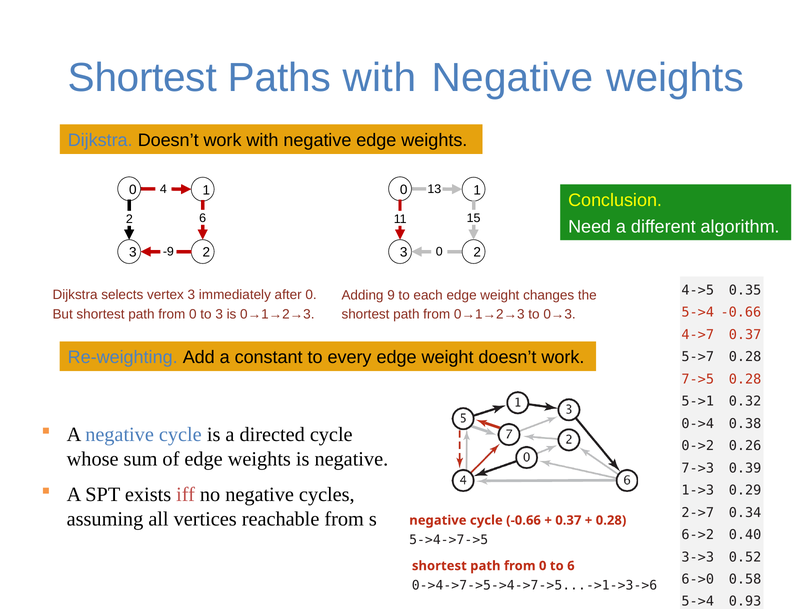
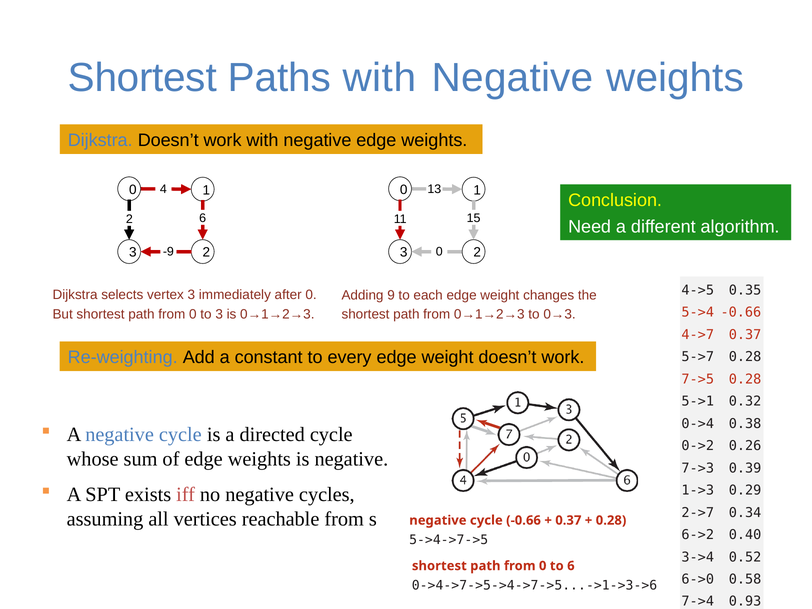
3->3: 3->3 -> 3->4
5->4 at (698, 601): 5->4 -> 7->4
